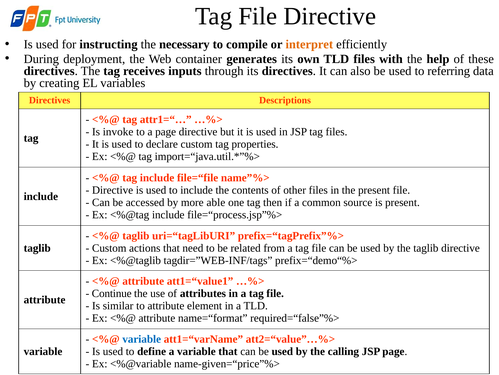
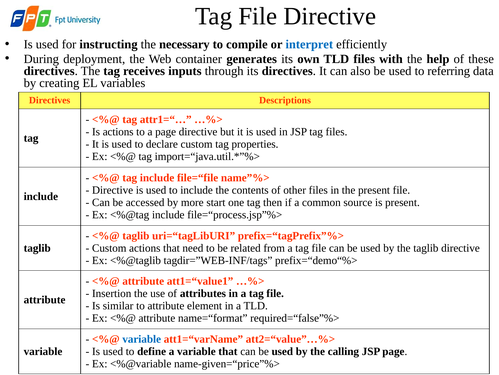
interpret colour: orange -> blue
Is invoke: invoke -> actions
able: able -> start
Continue: Continue -> Insertion
